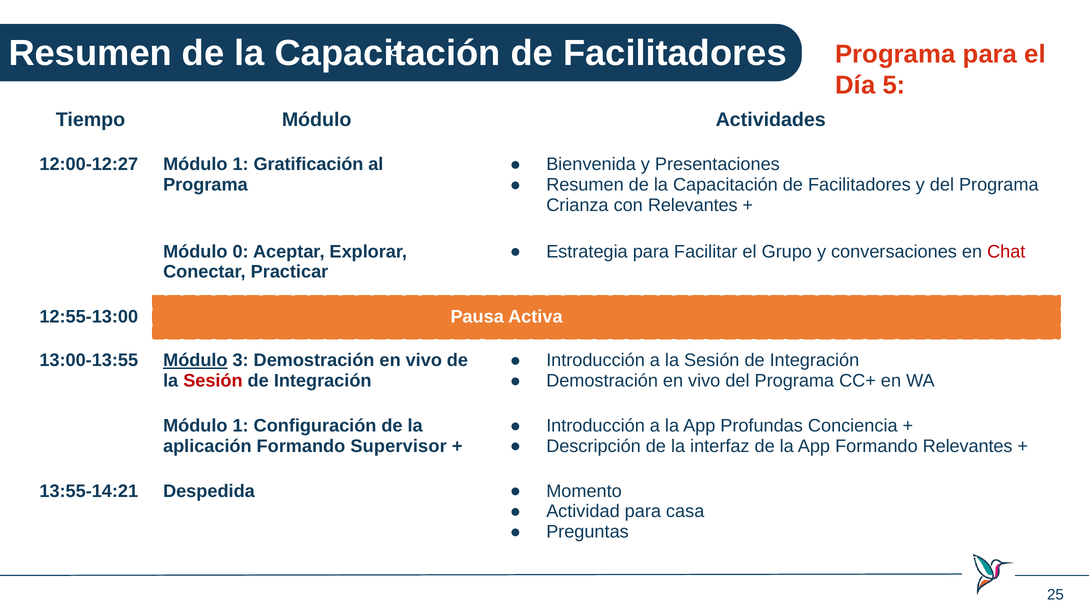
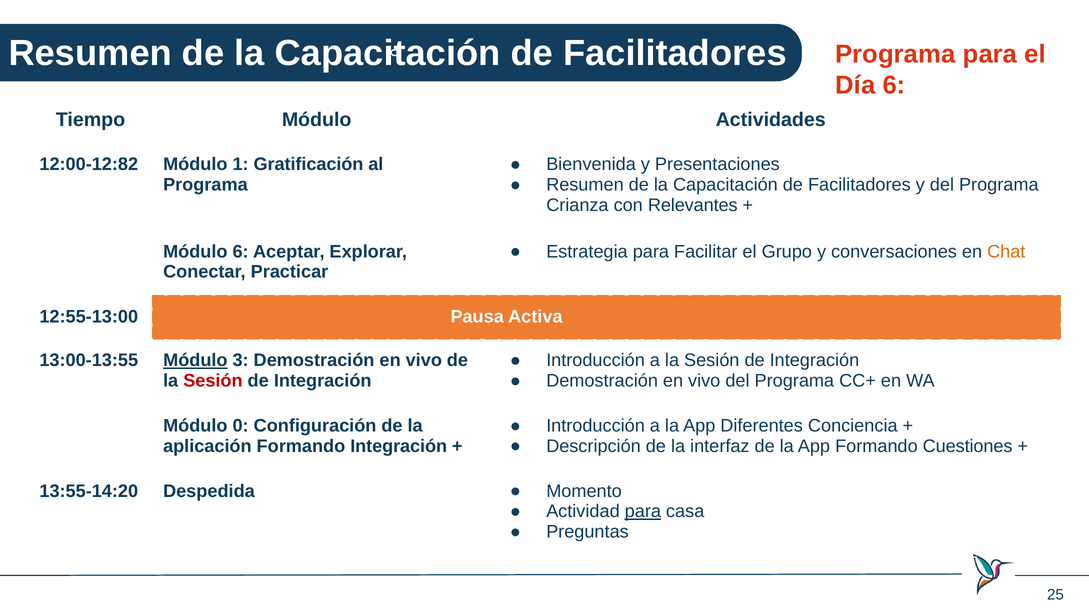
Día 5: 5 -> 6
12:00-12:27: 12:00-12:27 -> 12:00-12:82
Chat colour: red -> orange
Módulo 0: 0 -> 6
Profundas: Profundas -> Diferentes
1 at (241, 425): 1 -> 0
Formando Supervisor: Supervisor -> Integración
Formando Relevantes: Relevantes -> Cuestiones
13:55-14:21: 13:55-14:21 -> 13:55-14:20
para at (643, 511) underline: none -> present
